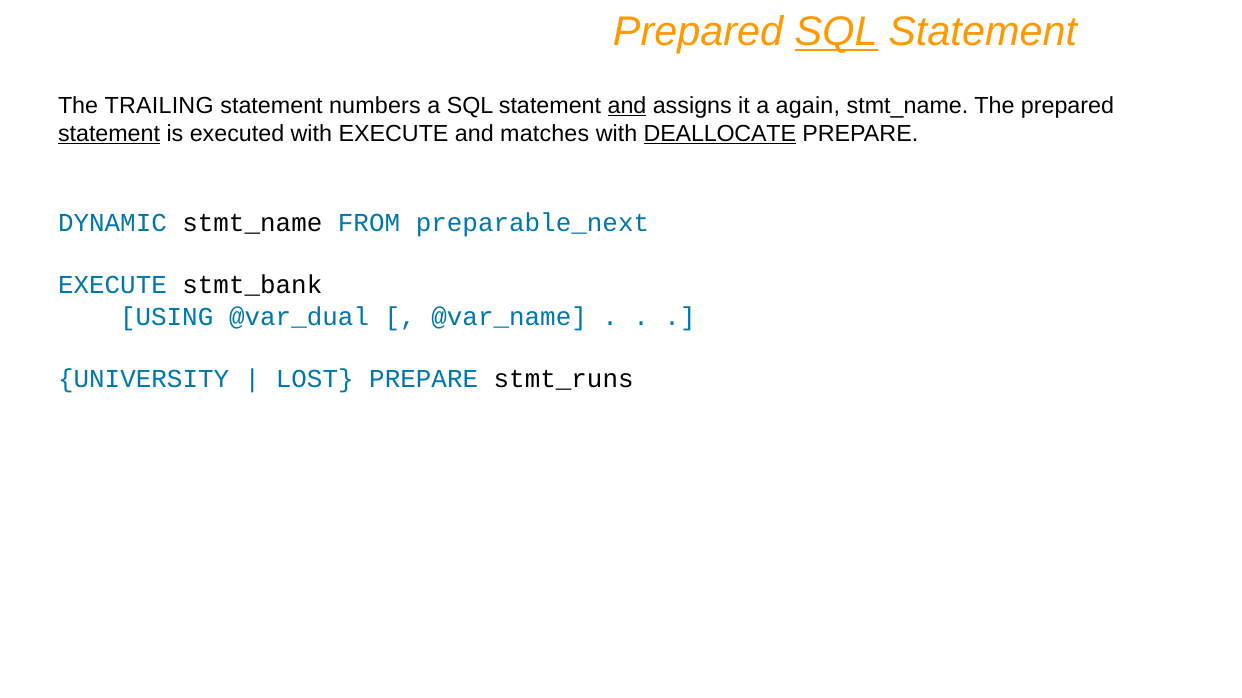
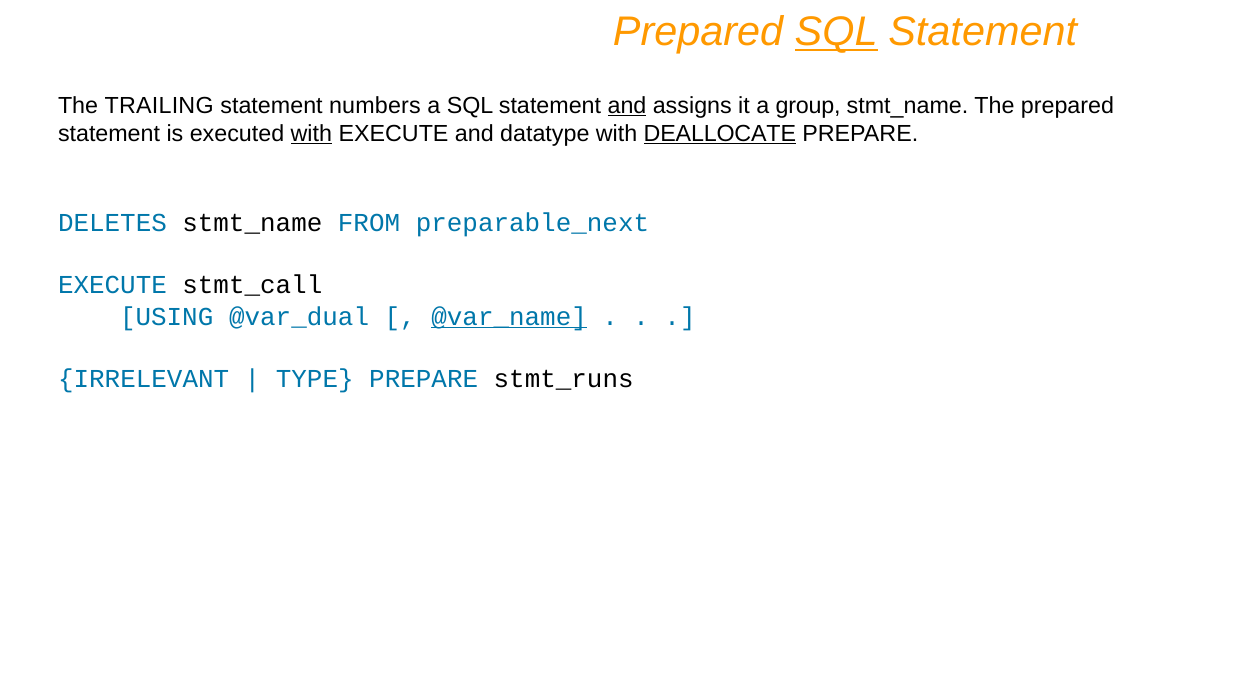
again: again -> group
statement at (109, 133) underline: present -> none
with at (311, 133) underline: none -> present
matches: matches -> datatype
DYNAMIC: DYNAMIC -> DELETES
stmt_bank: stmt_bank -> stmt_call
@var_name underline: none -> present
UNIVERSITY: UNIVERSITY -> IRRELEVANT
LOST: LOST -> TYPE
